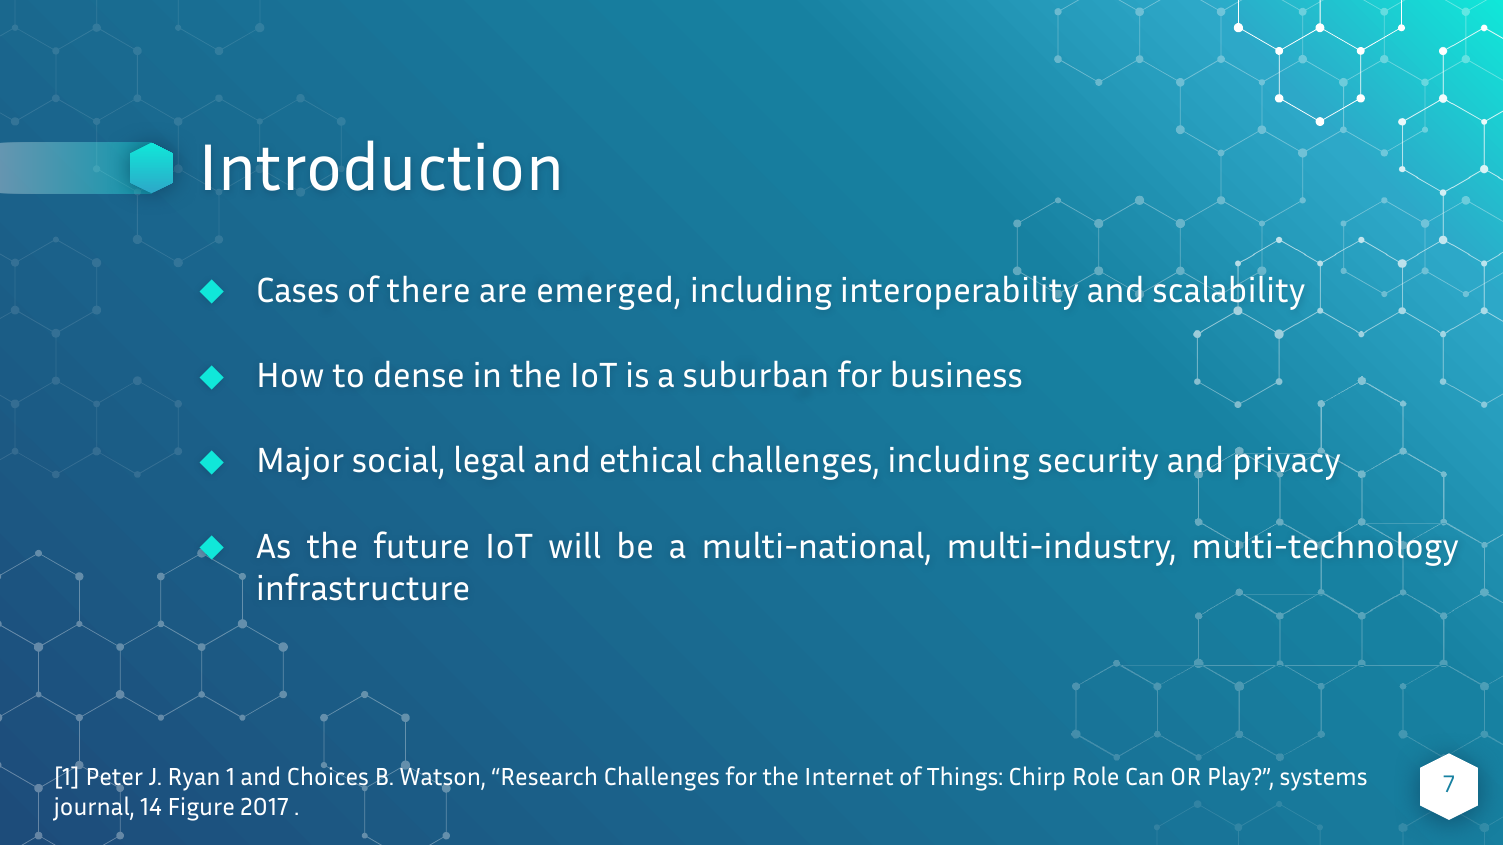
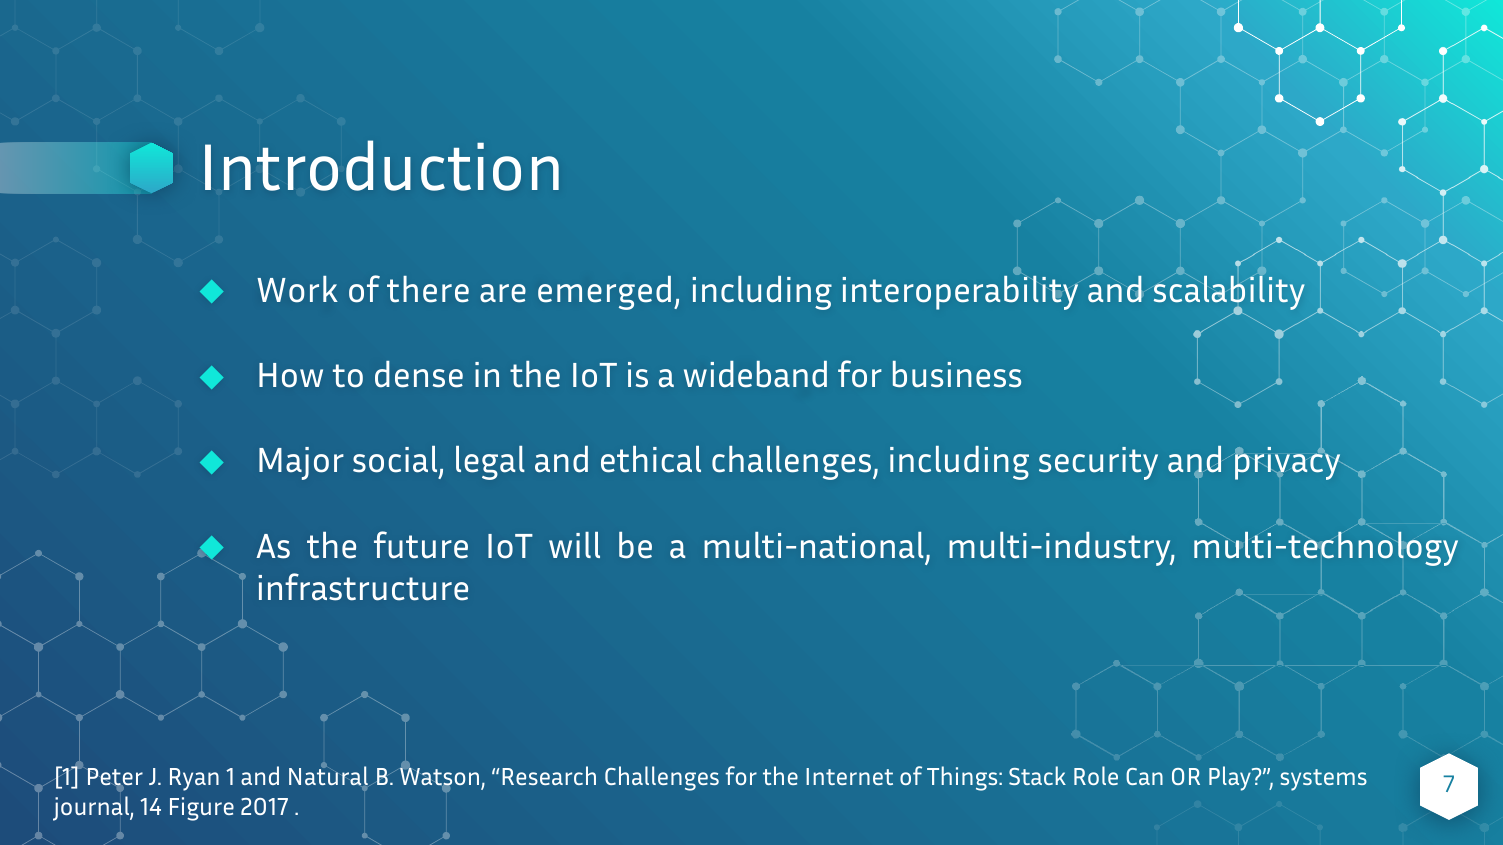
Cases: Cases -> Work
suburban: suburban -> wideband
Choices: Choices -> Natural
Chirp: Chirp -> Stack
